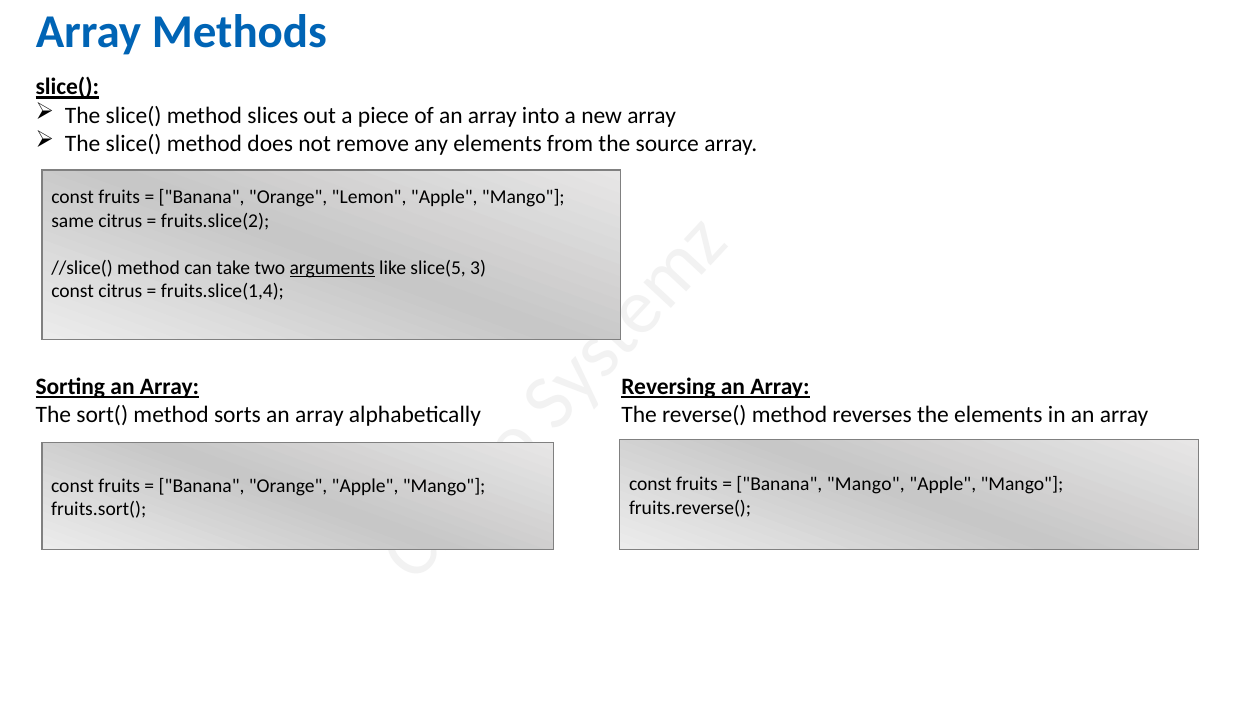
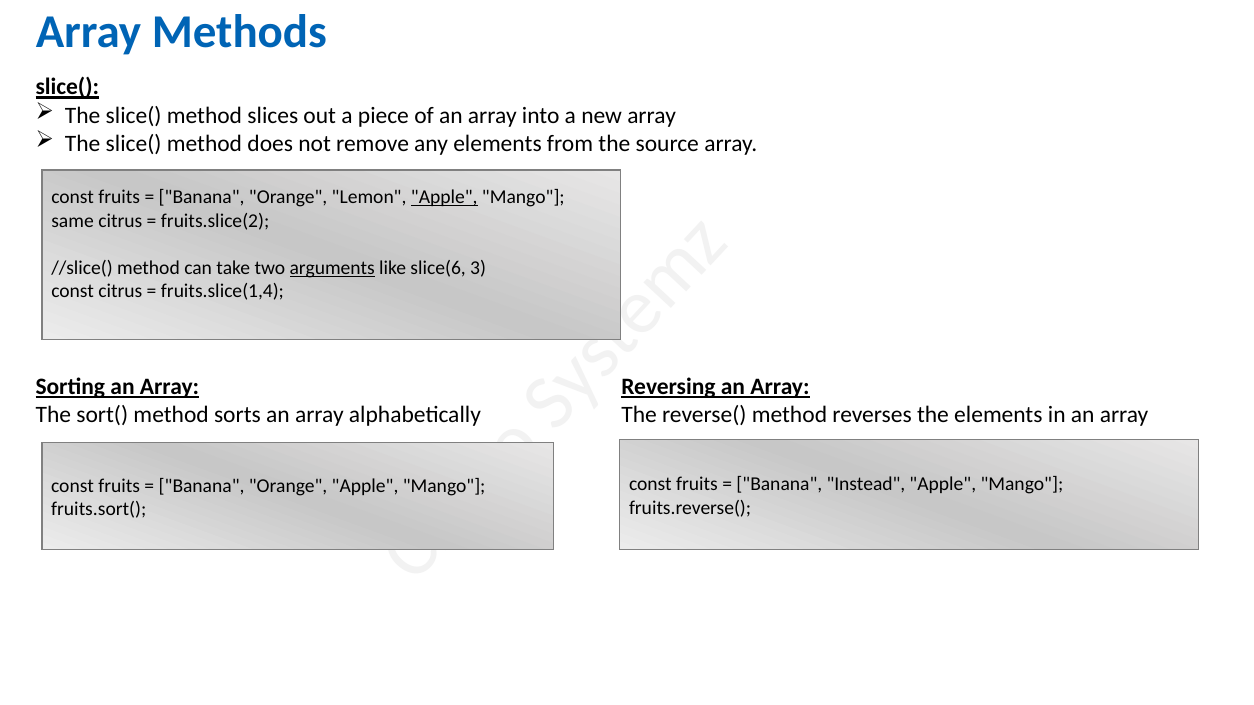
Apple at (444, 197) underline: none -> present
slice(5: slice(5 -> slice(6
Banana Mango: Mango -> Instead
